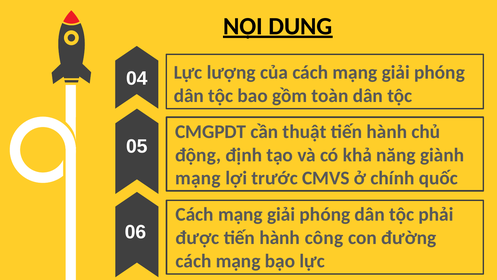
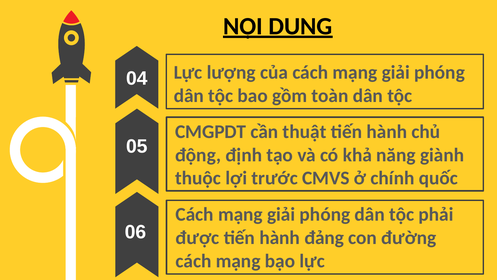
mạng at (198, 178): mạng -> thuộc
công: công -> đảng
